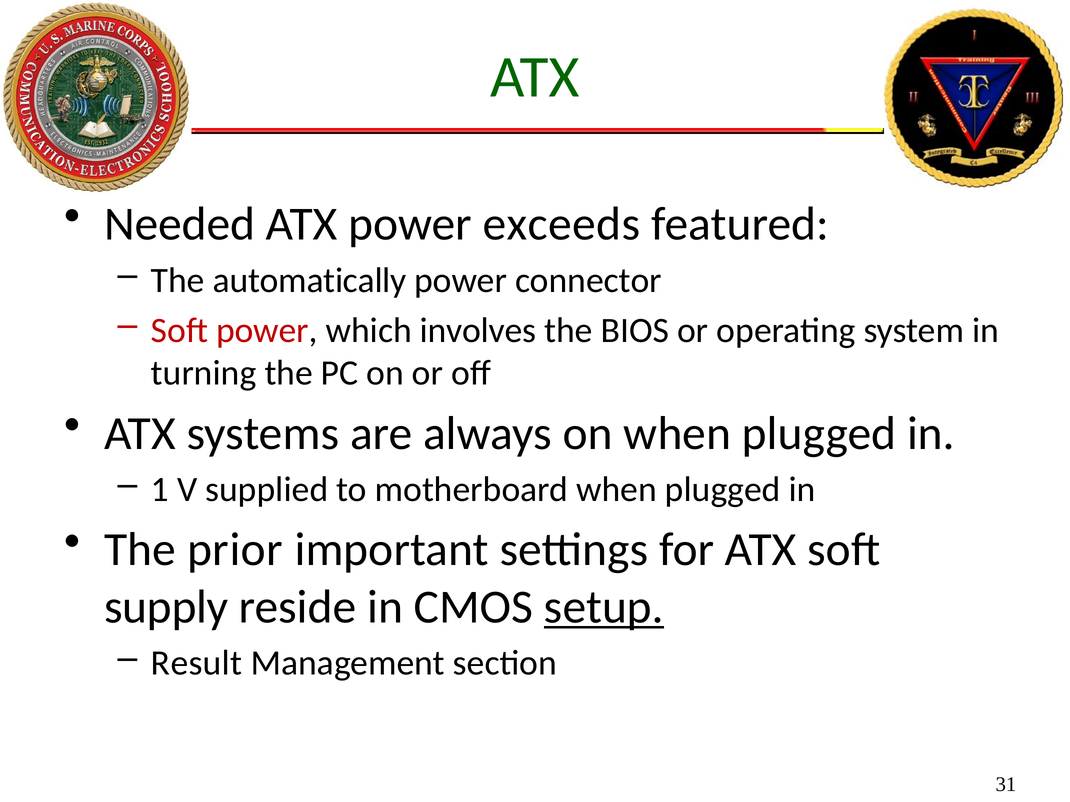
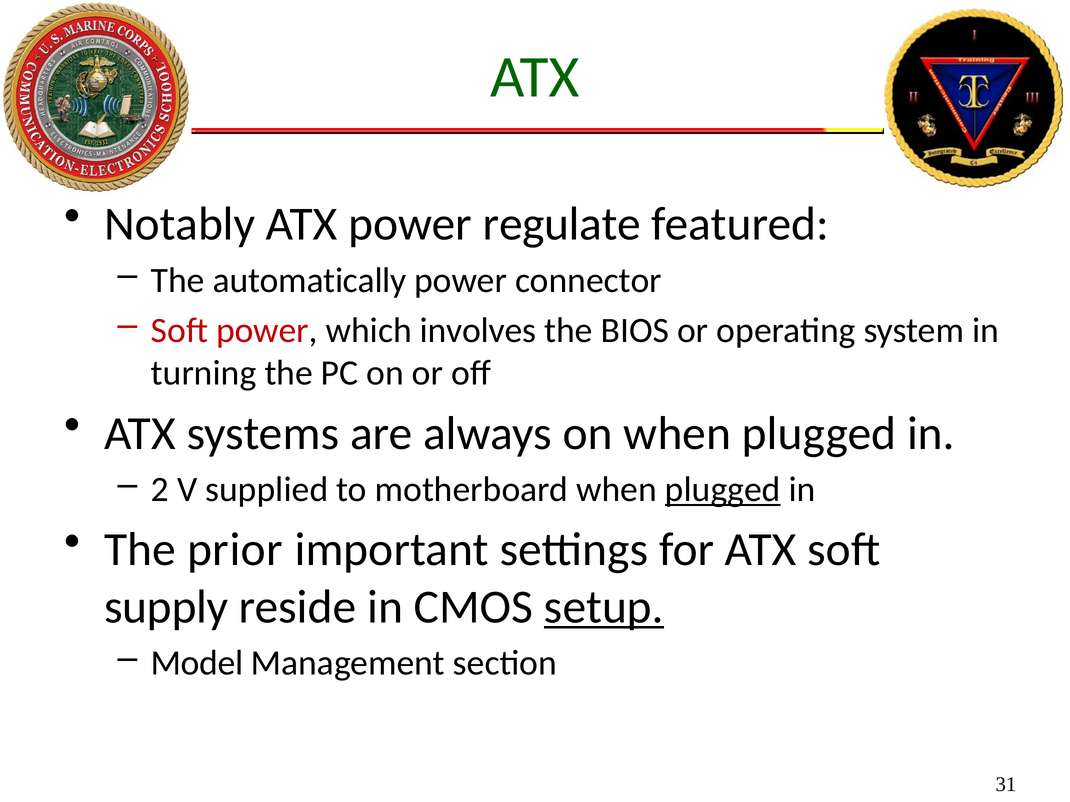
Needed: Needed -> Notably
exceeds: exceeds -> regulate
1: 1 -> 2
plugged at (723, 490) underline: none -> present
Result: Result -> Model
